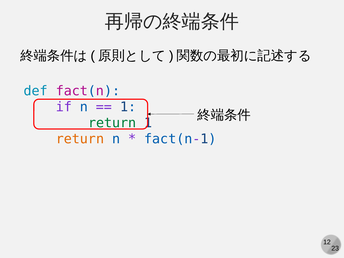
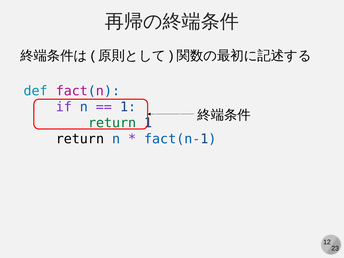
return at (80, 139) colour: orange -> black
